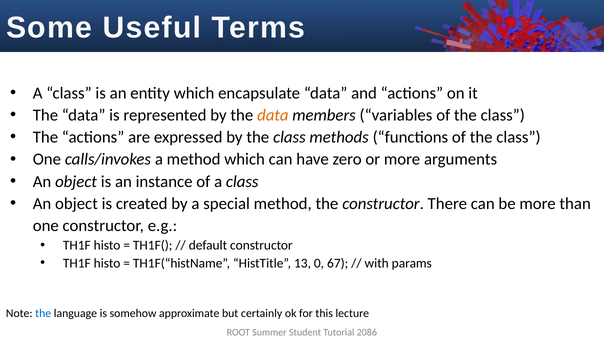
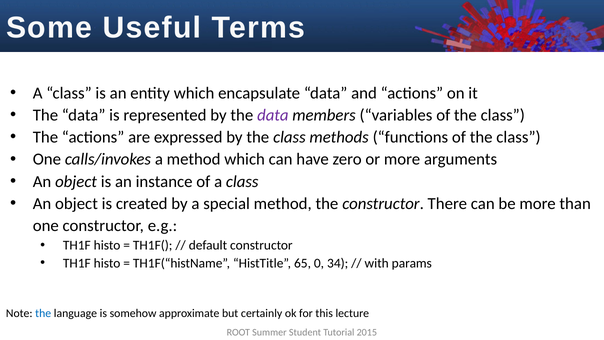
data at (273, 115) colour: orange -> purple
13: 13 -> 65
67: 67 -> 34
2086: 2086 -> 2015
